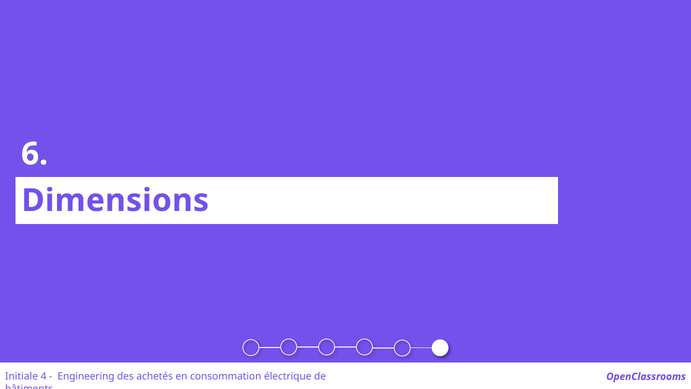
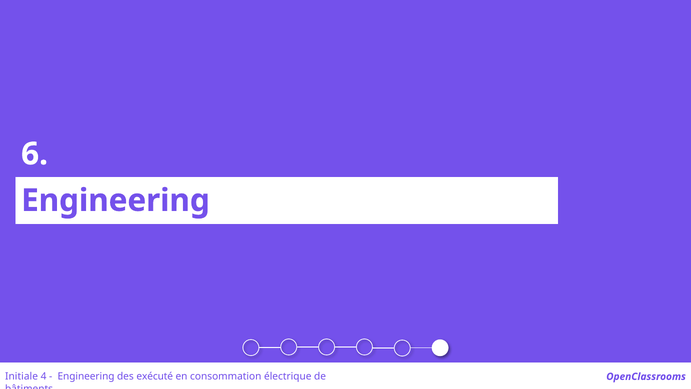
Dimensions at (115, 200): Dimensions -> Engineering
achetés: achetés -> exécuté
